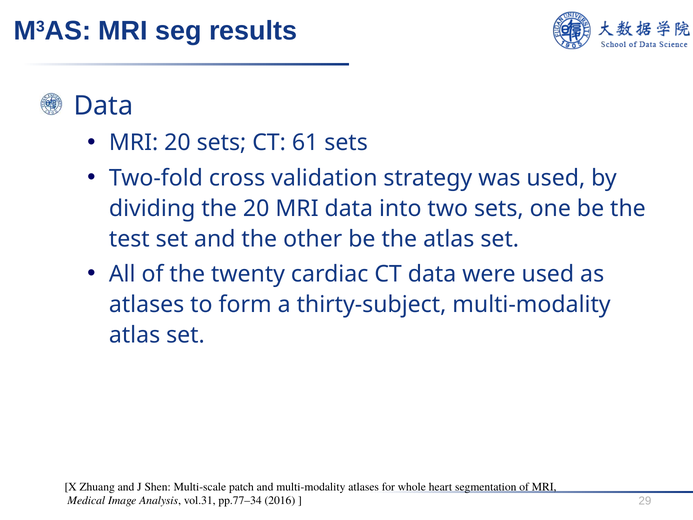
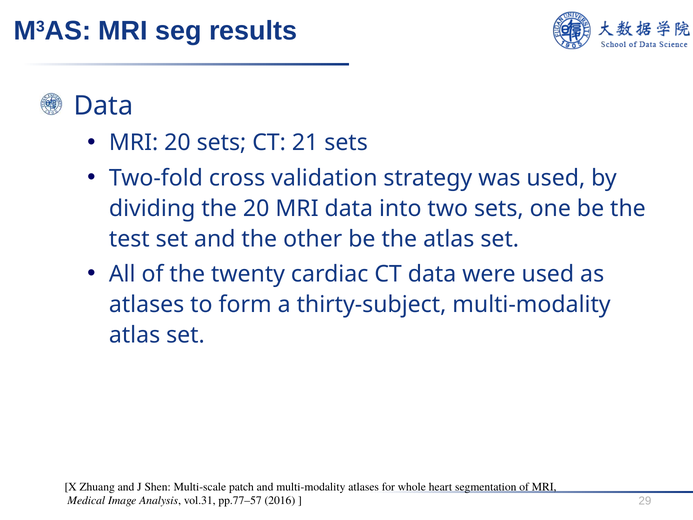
61: 61 -> 21
pp.77–34: pp.77–34 -> pp.77–57
